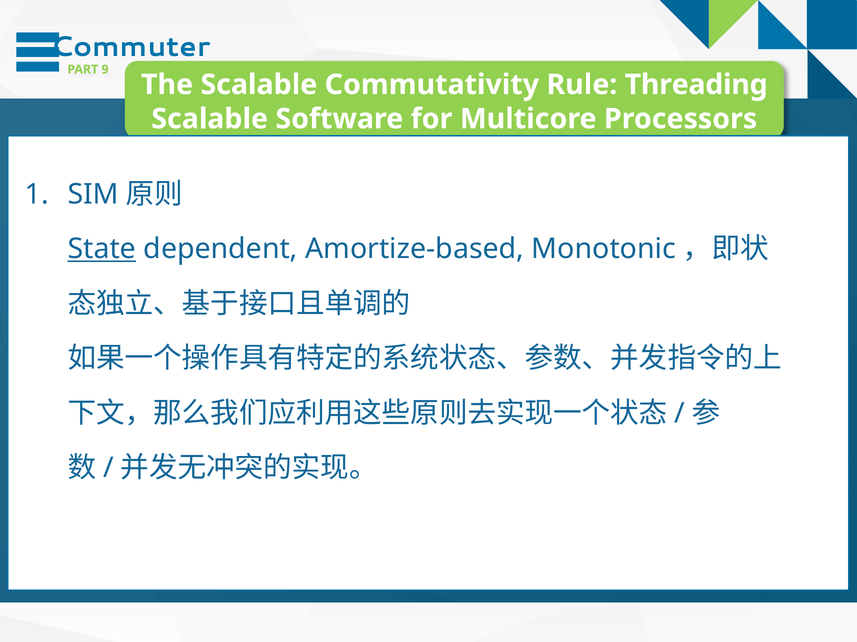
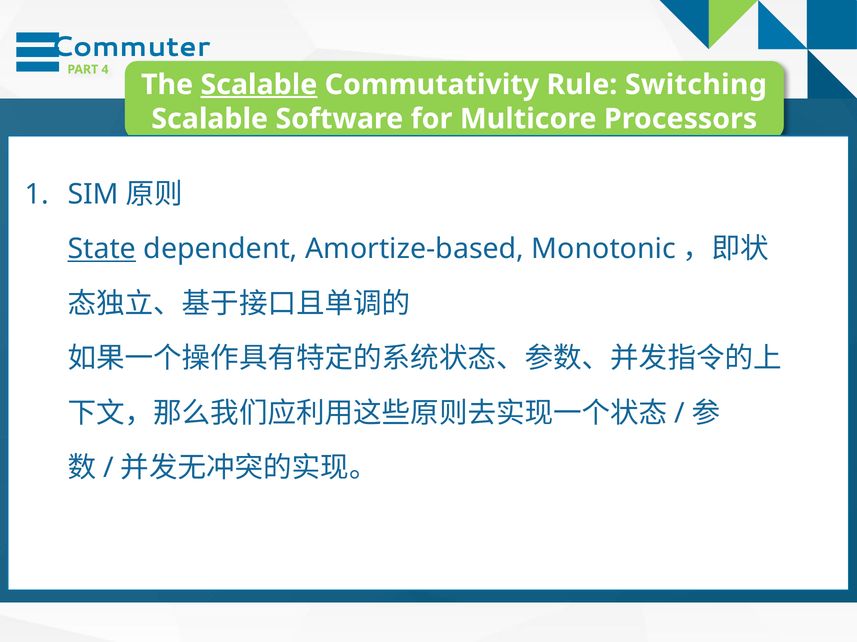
9: 9 -> 4
Scalable at (259, 85) underline: none -> present
Threading: Threading -> Switching
